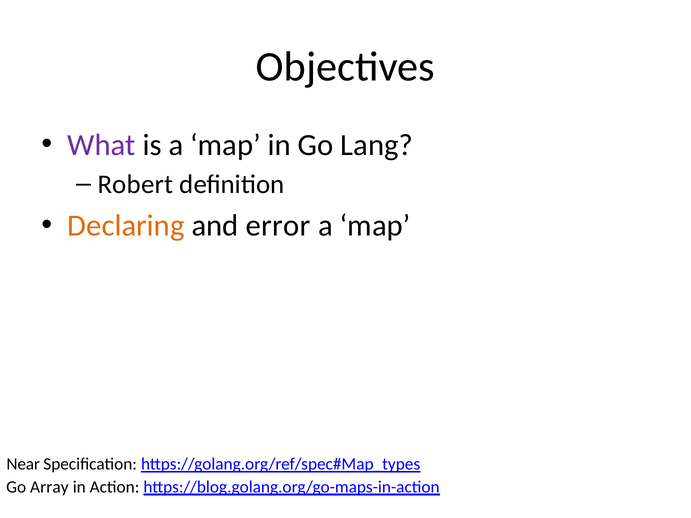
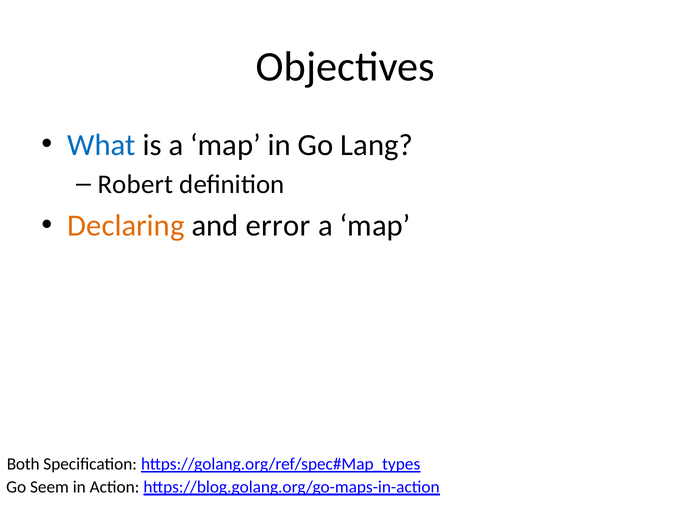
What colour: purple -> blue
Near: Near -> Both
Array: Array -> Seem
